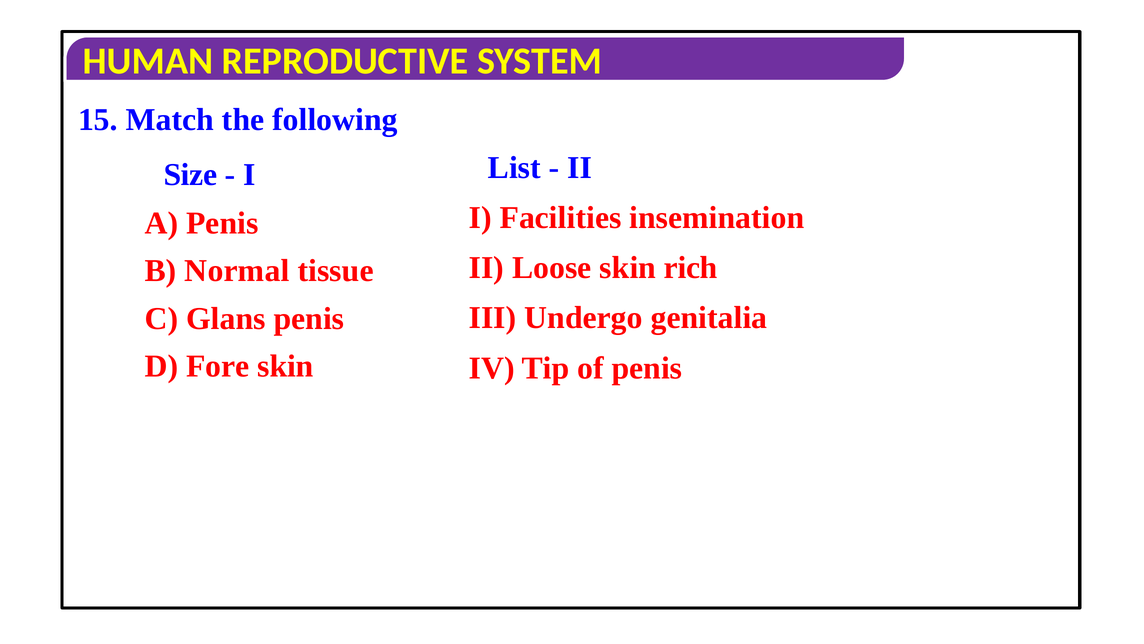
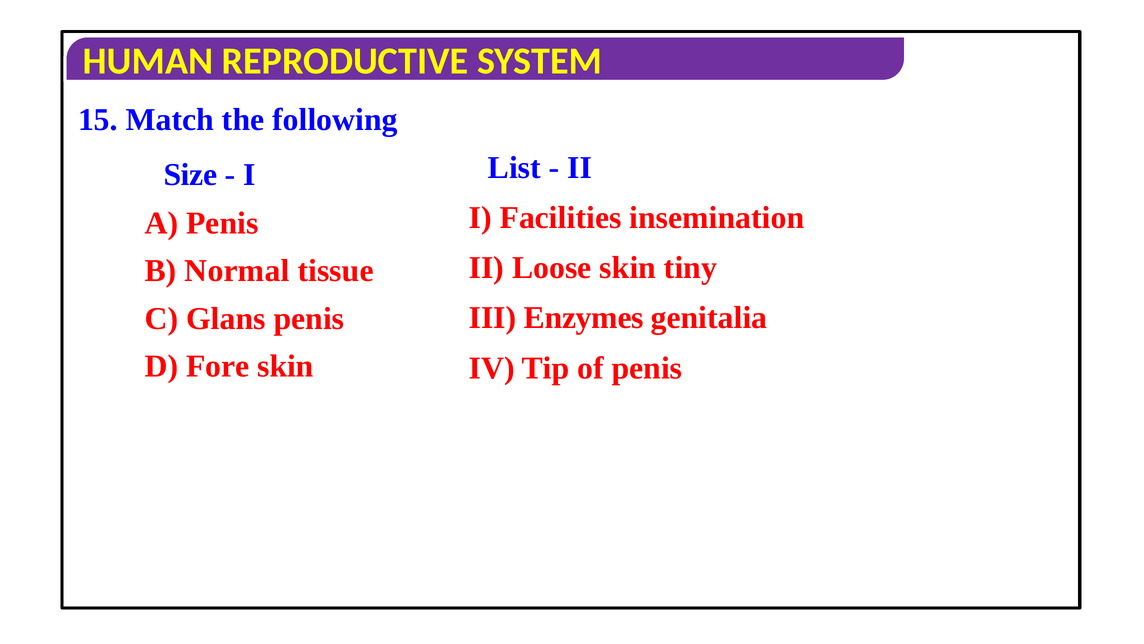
rich: rich -> tiny
Undergo: Undergo -> Enzymes
